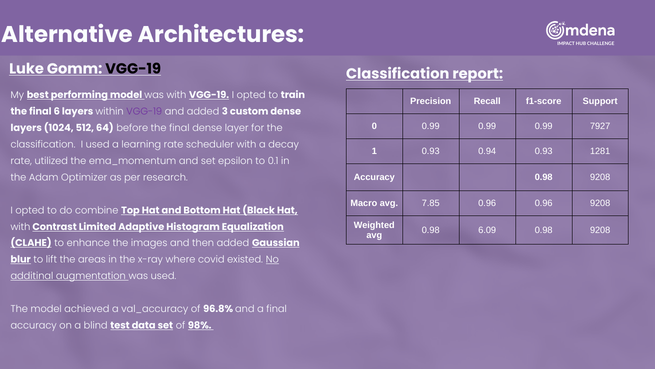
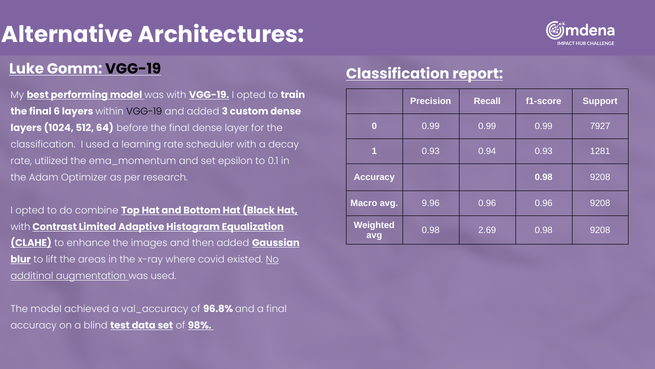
VGG-19 at (144, 111) colour: purple -> black
7.85: 7.85 -> 9.96
6.09: 6.09 -> 2.69
